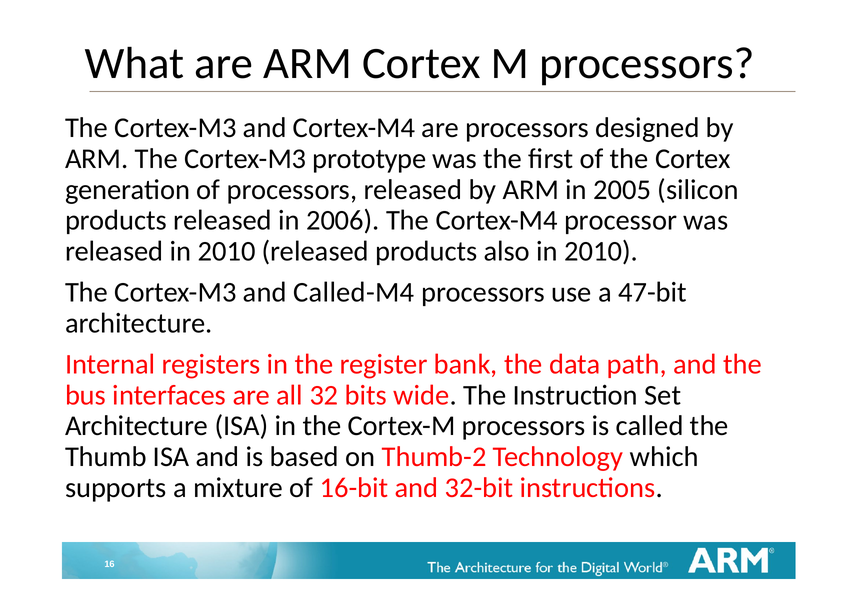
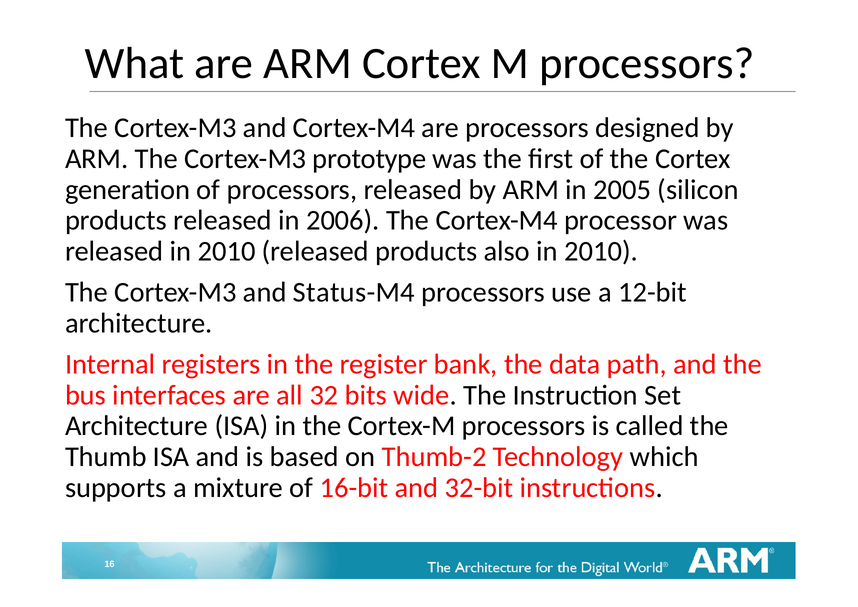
Called-M4: Called-M4 -> Status-M4
47-bit: 47-bit -> 12-bit
